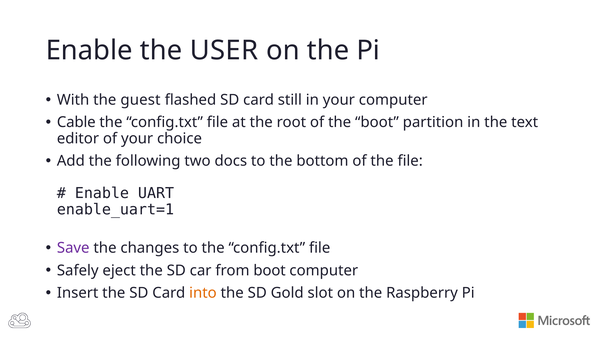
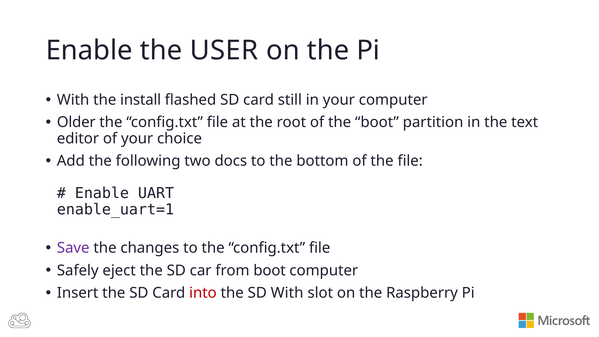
guest: guest -> install
Cable: Cable -> Older
into colour: orange -> red
SD Gold: Gold -> With
